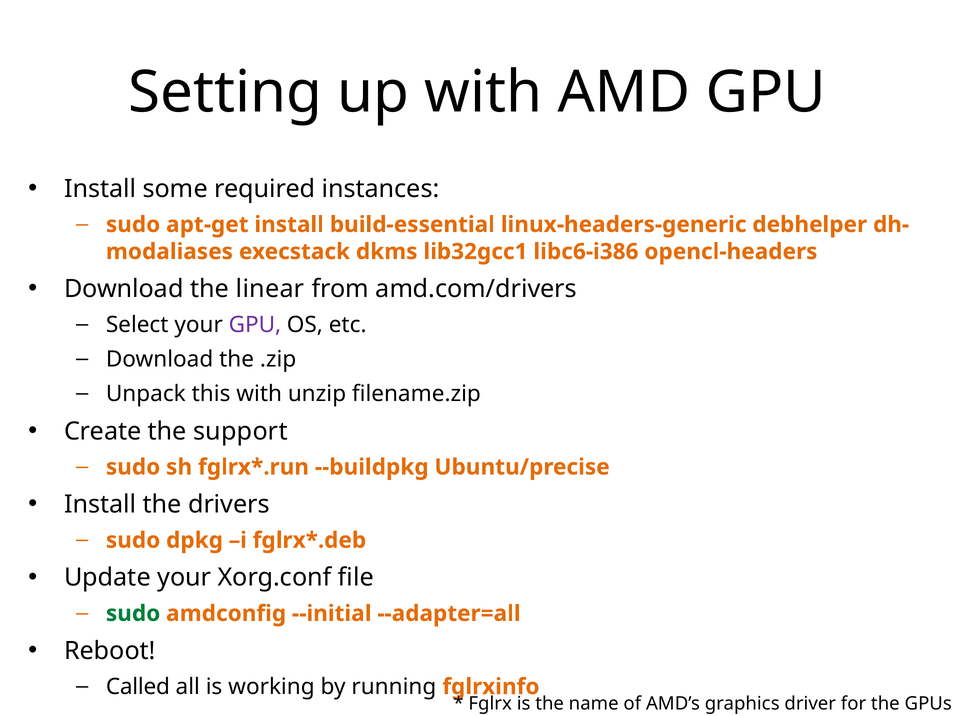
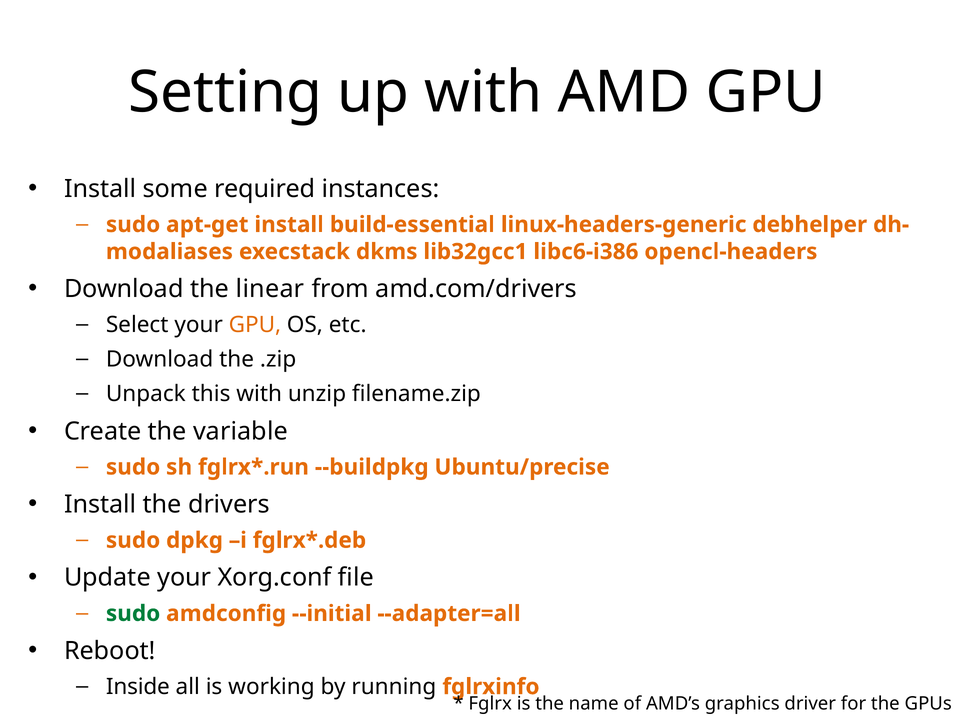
GPU at (255, 325) colour: purple -> orange
support: support -> variable
Called: Called -> Inside
